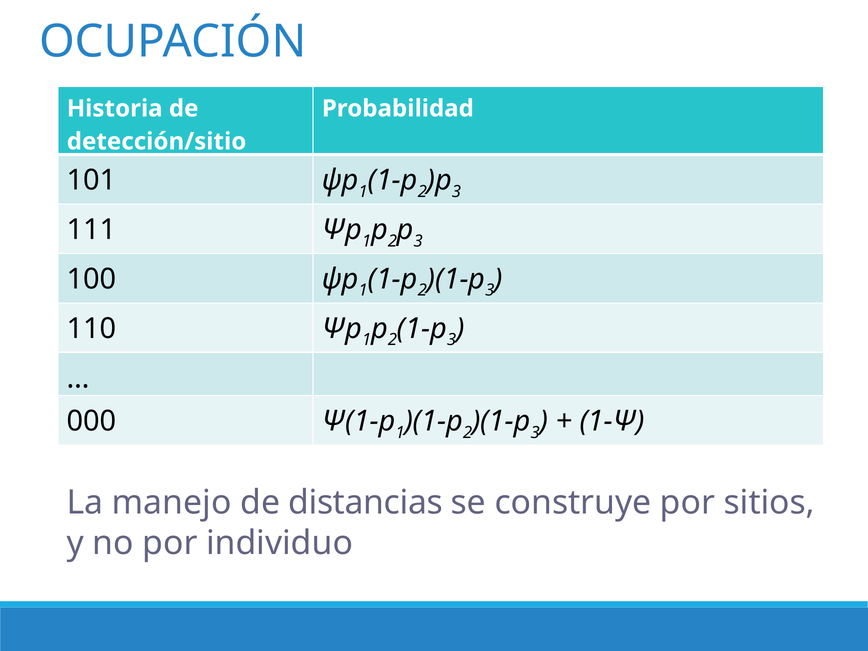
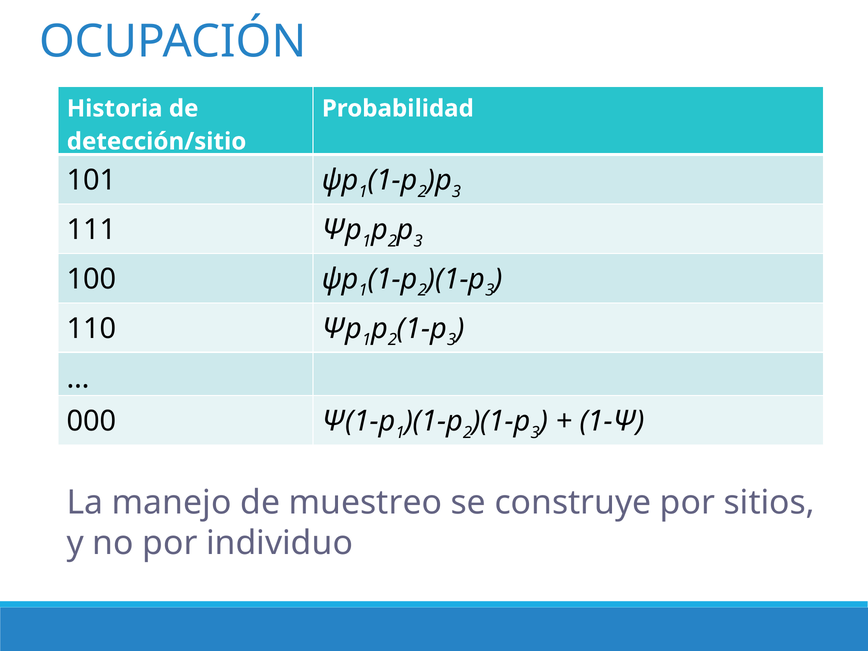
distancias: distancias -> muestreo
